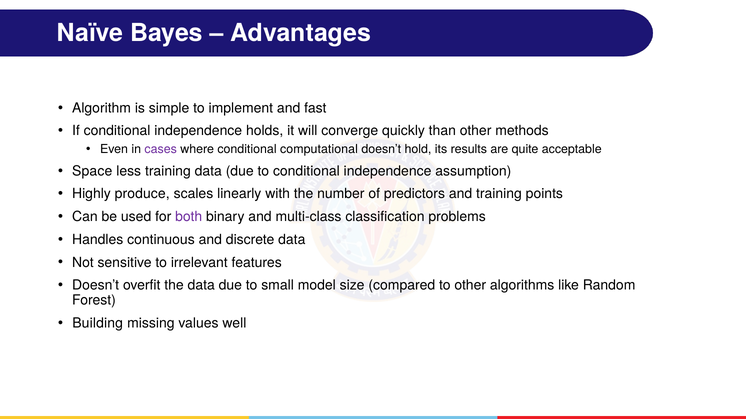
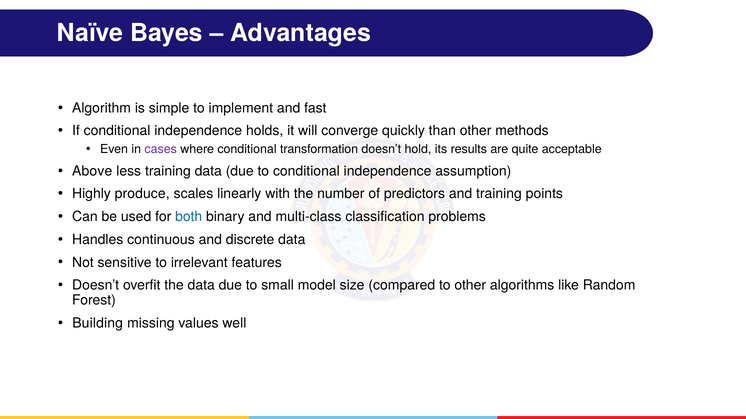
computational: computational -> transformation
Space: Space -> Above
both colour: purple -> blue
